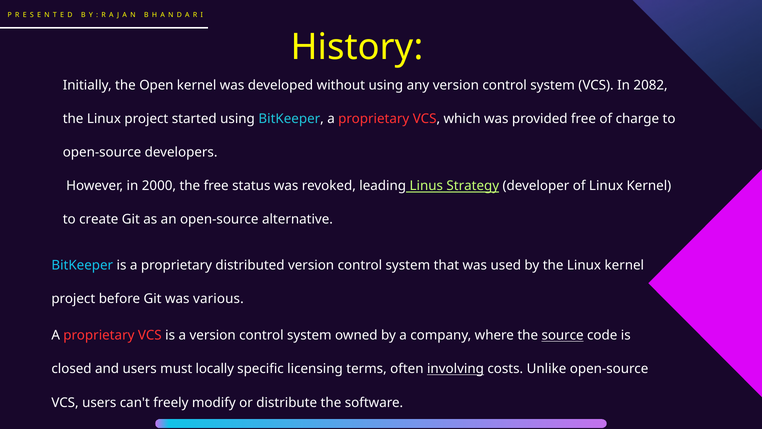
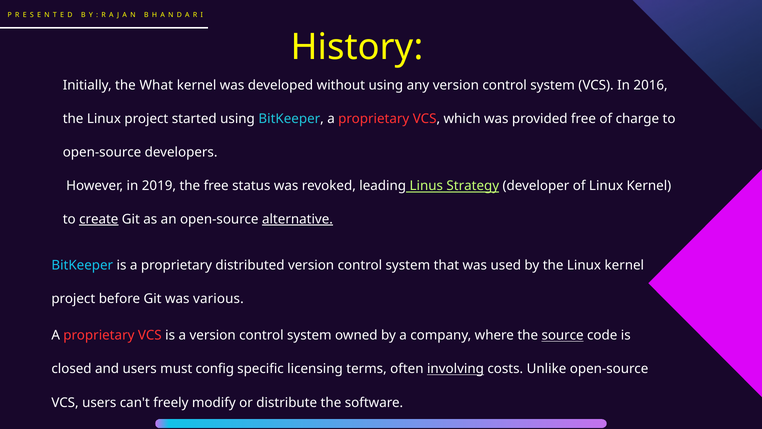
Open: Open -> What
2082: 2082 -> 2016
2000: 2000 -> 2019
create underline: none -> present
alternative underline: none -> present
locally: locally -> config
